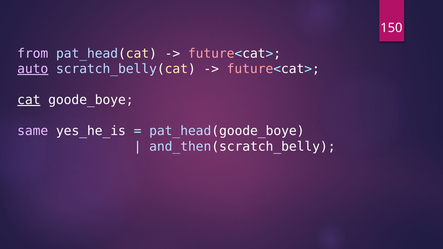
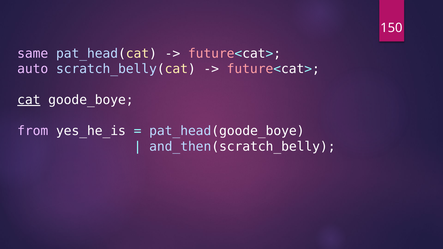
from: from -> same
auto underline: present -> none
same: same -> from
